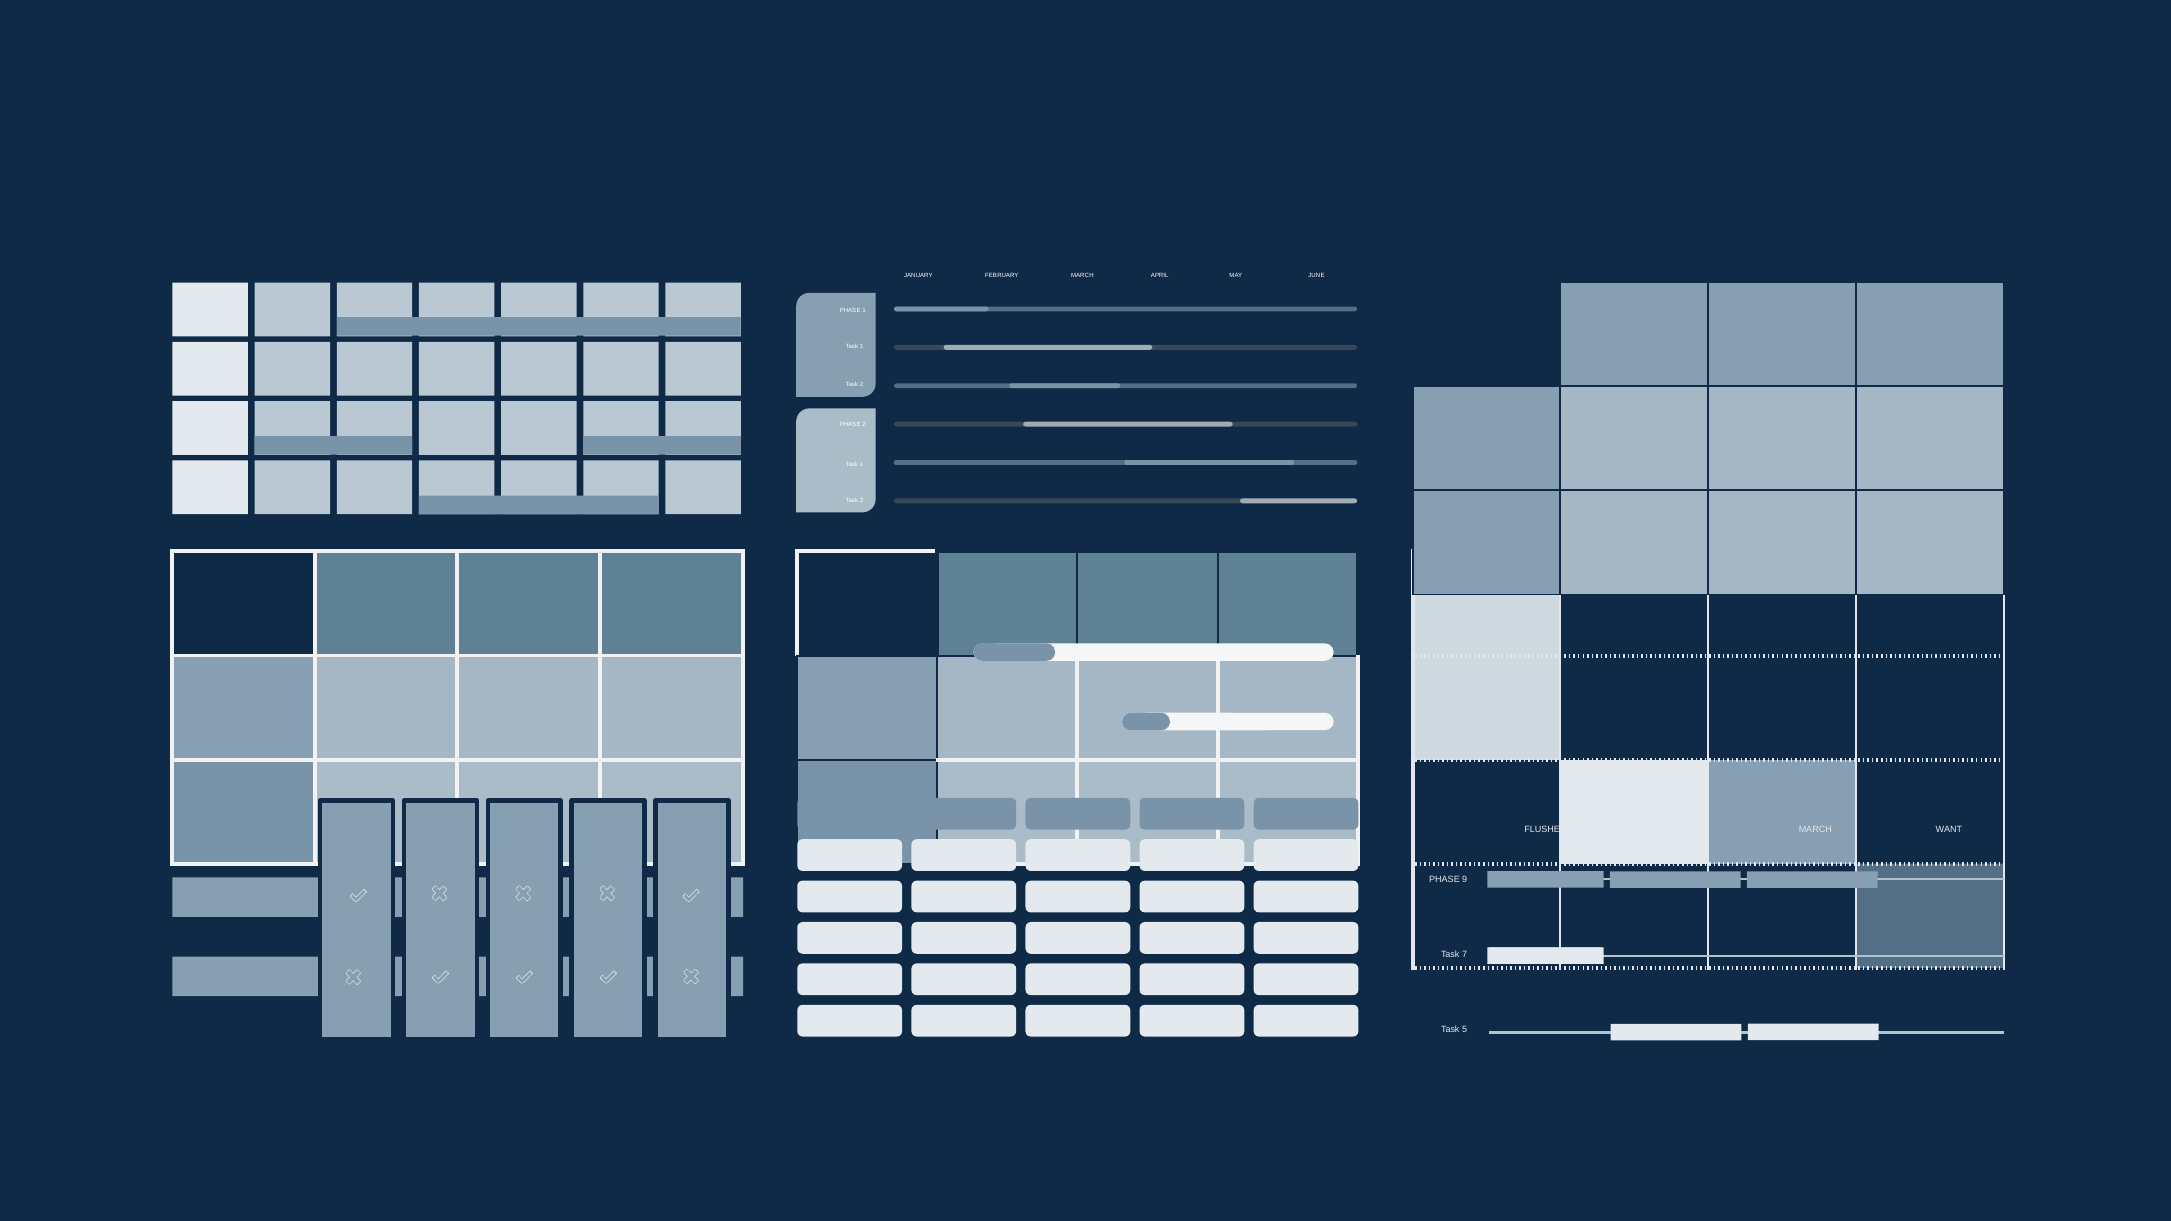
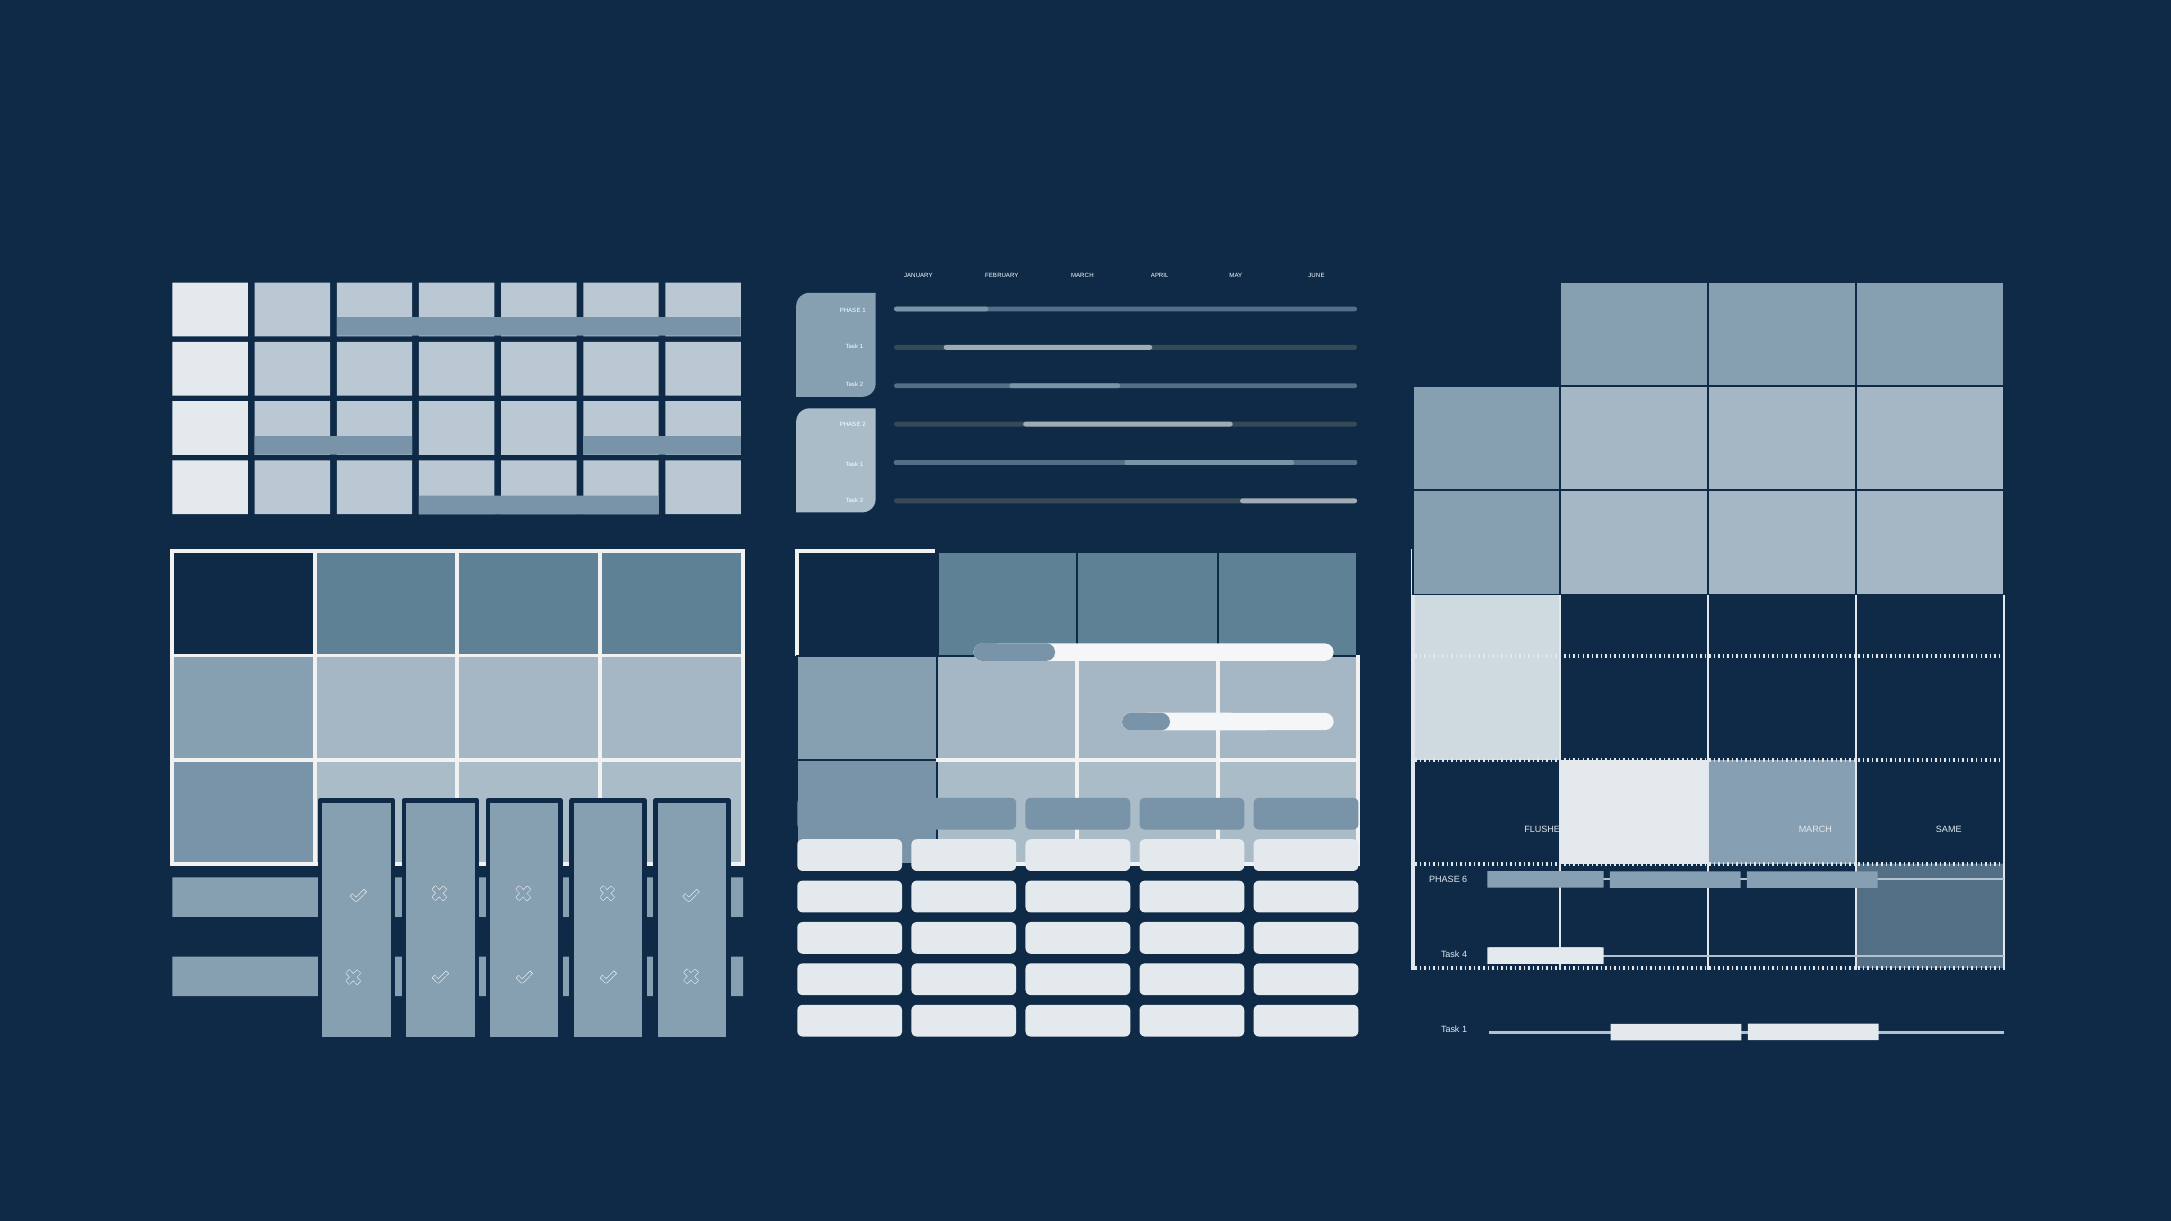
WANT: WANT -> SAME
9: 9 -> 6
7: 7 -> 4
5 at (1465, 1030): 5 -> 1
